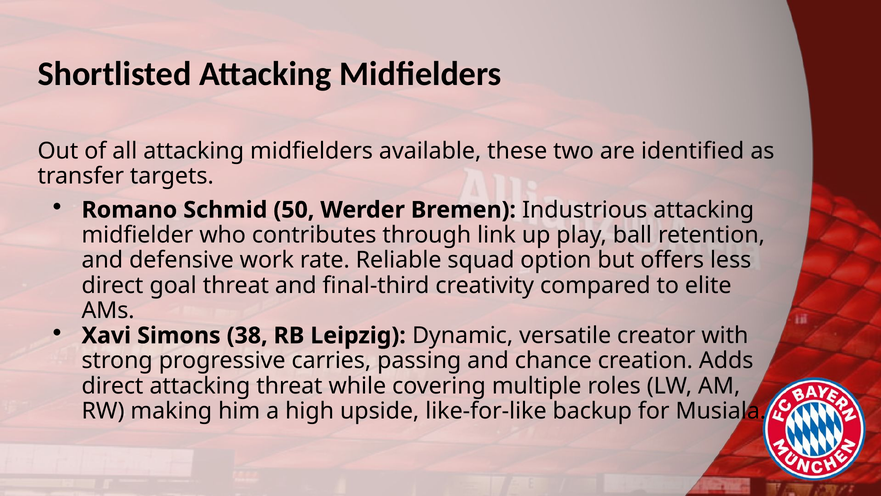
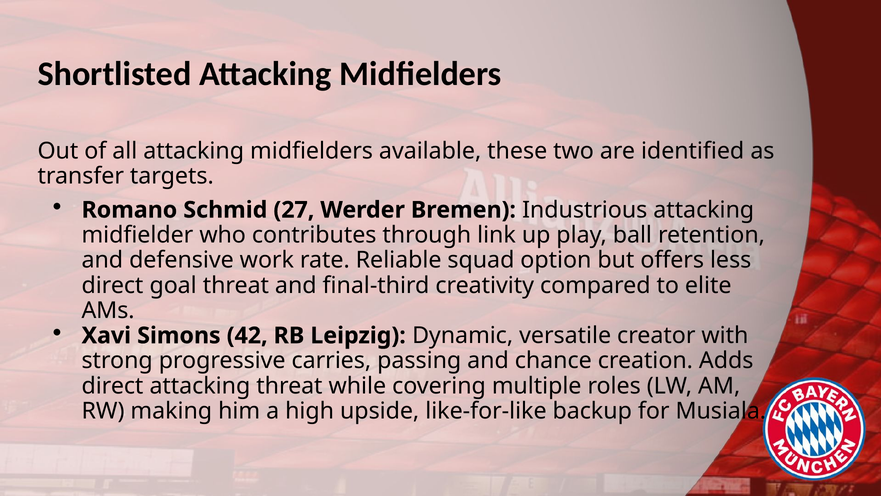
50: 50 -> 27
38: 38 -> 42
